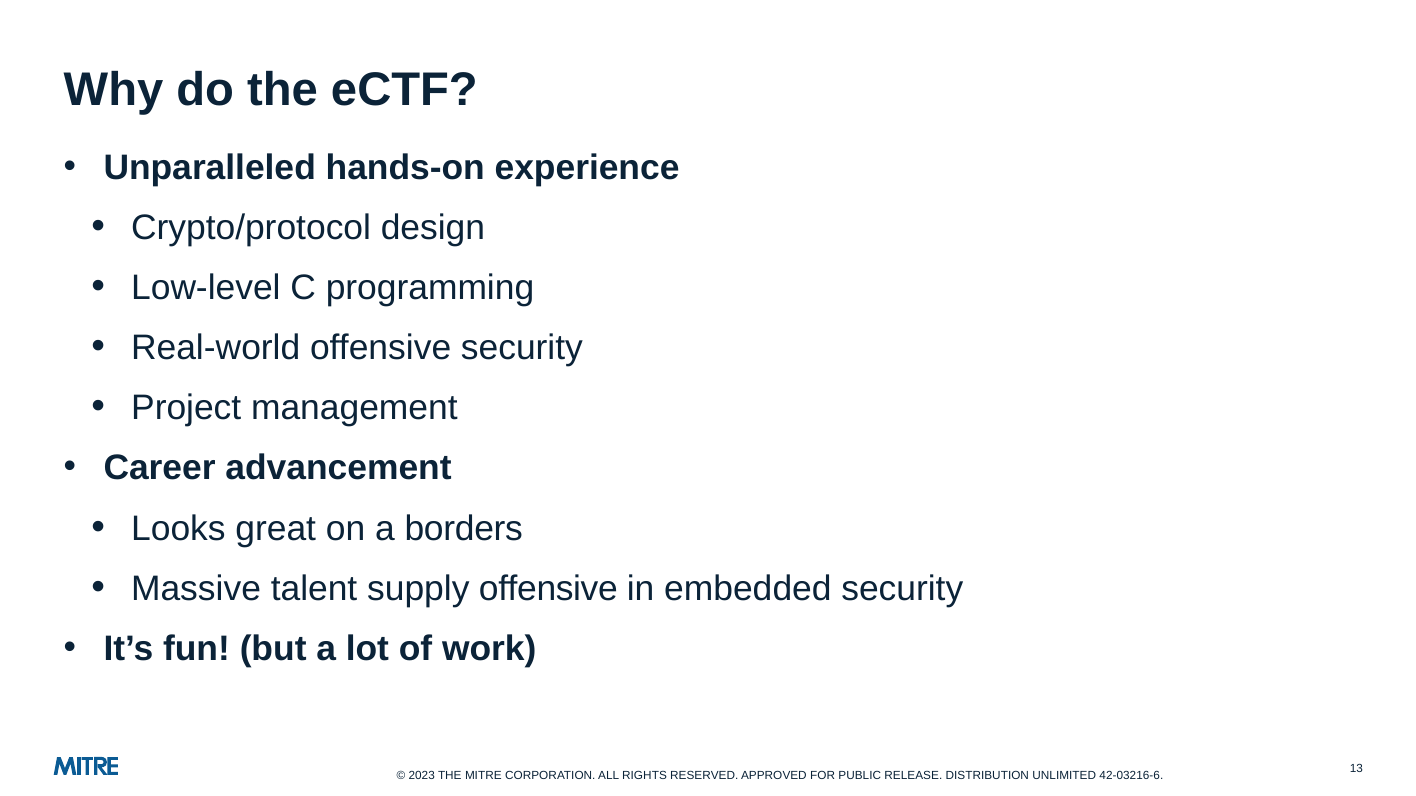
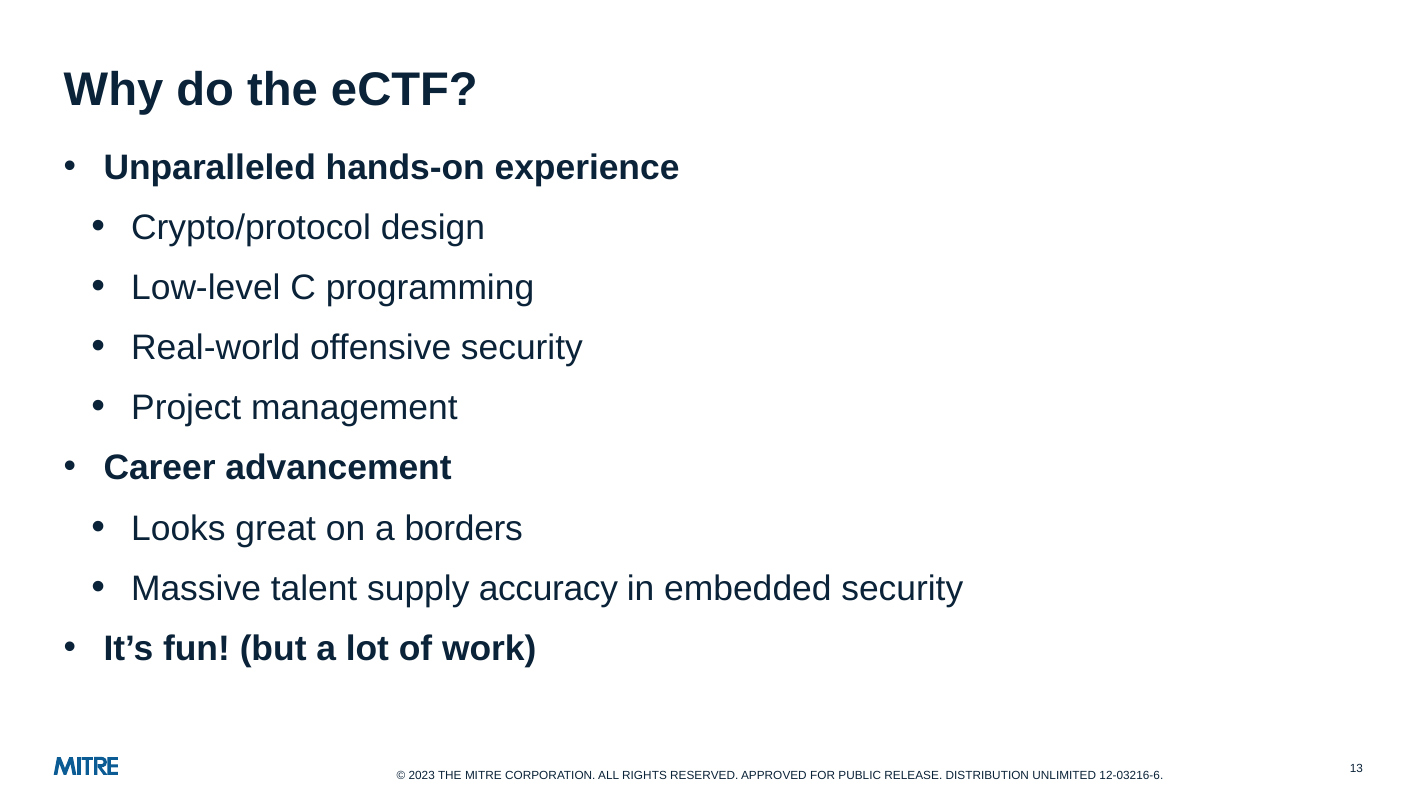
supply offensive: offensive -> accuracy
42-03216-6: 42-03216-6 -> 12-03216-6
